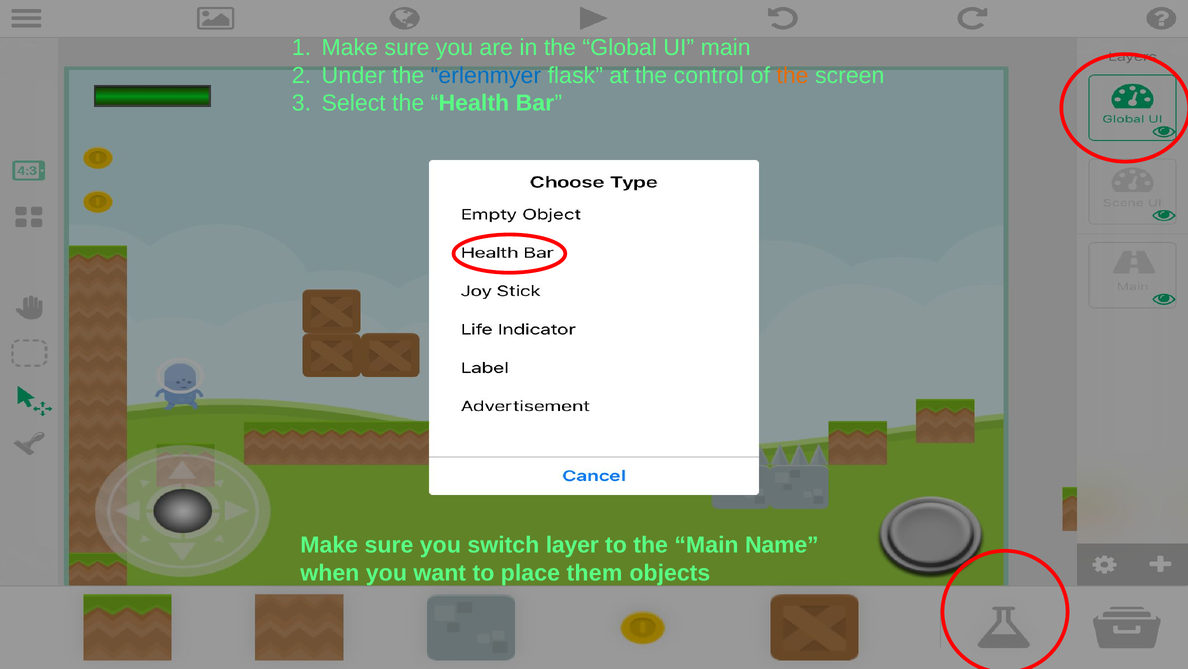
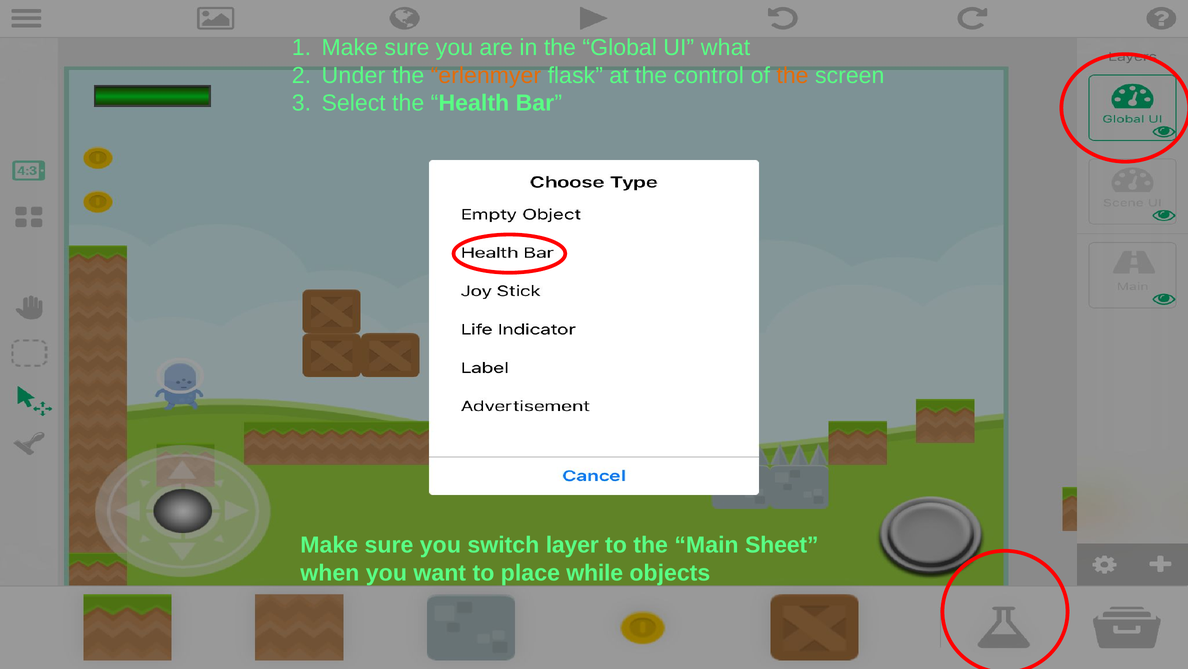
UI main: main -> what
erlenmyer colour: blue -> orange
Name: Name -> Sheet
them: them -> while
